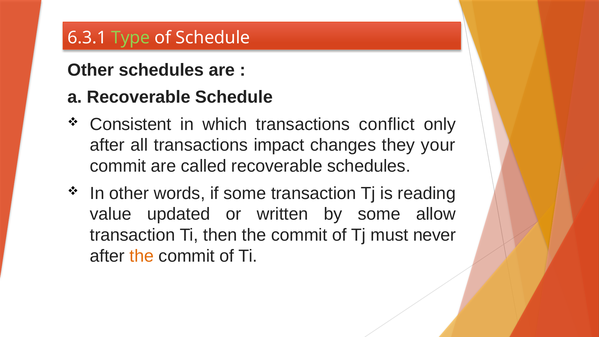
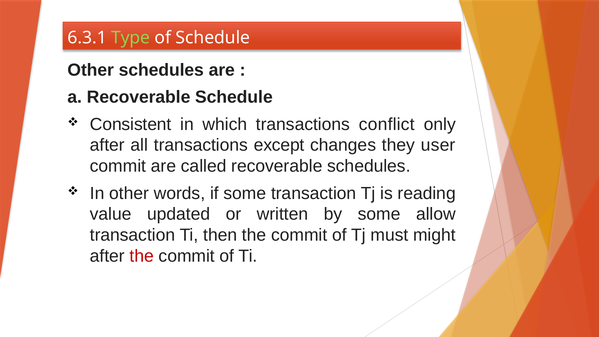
impact: impact -> except
your: your -> user
never: never -> might
the at (142, 256) colour: orange -> red
